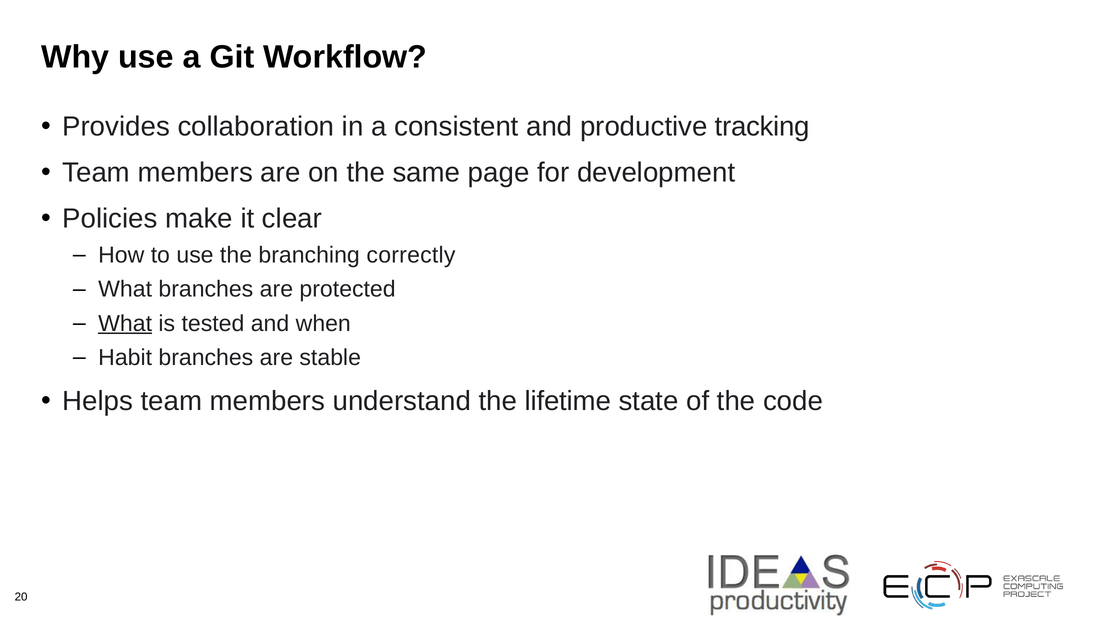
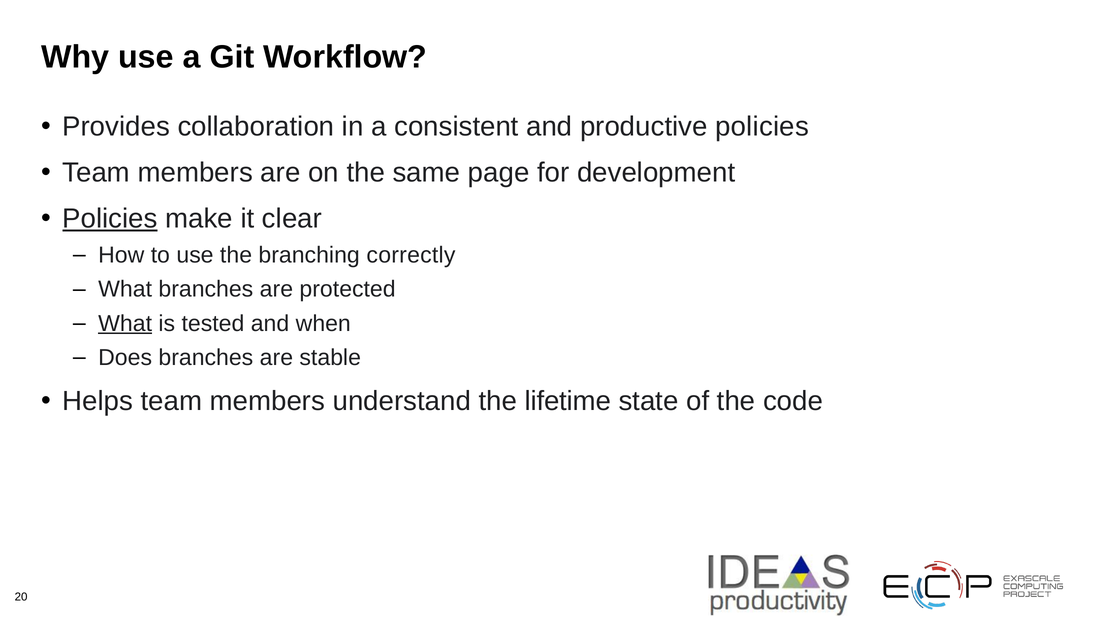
productive tracking: tracking -> policies
Policies at (110, 219) underline: none -> present
Habit: Habit -> Does
